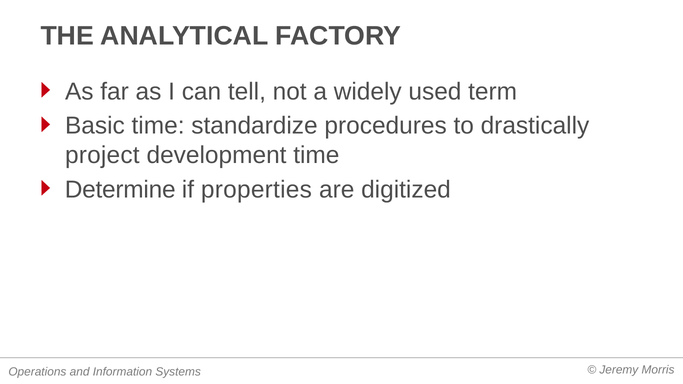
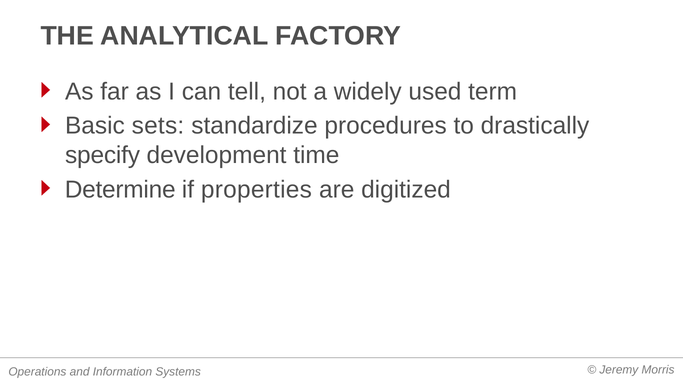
Basic time: time -> sets
project: project -> specify
